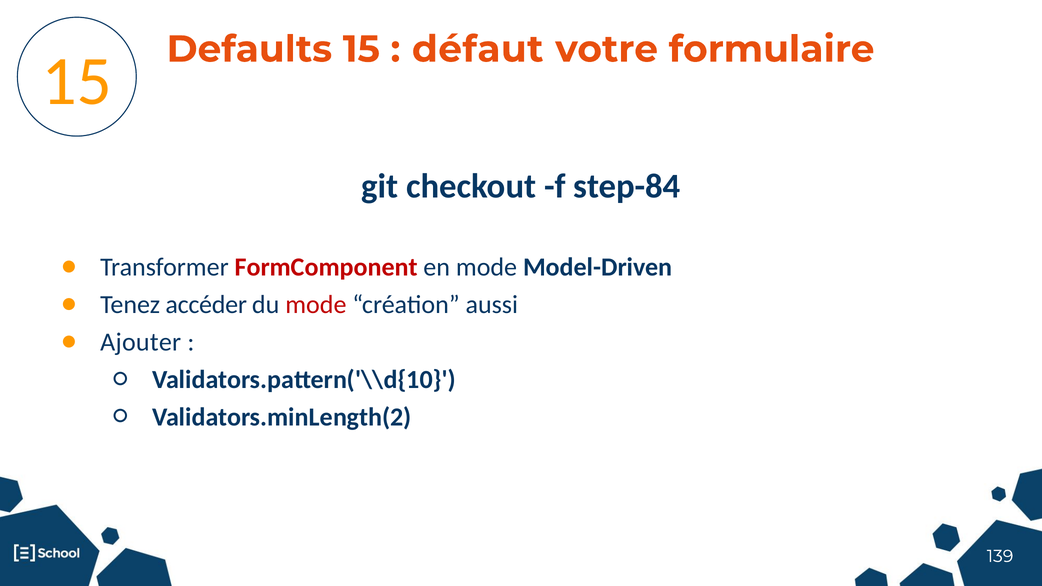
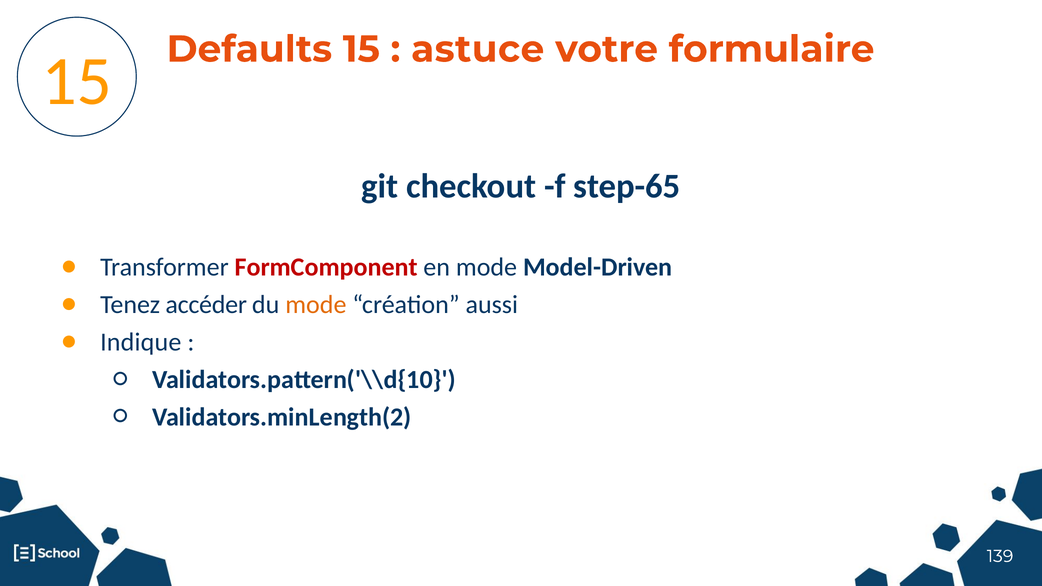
défaut: défaut -> astuce
step-84: step-84 -> step-65
mode at (316, 305) colour: red -> orange
Ajouter: Ajouter -> Indique
